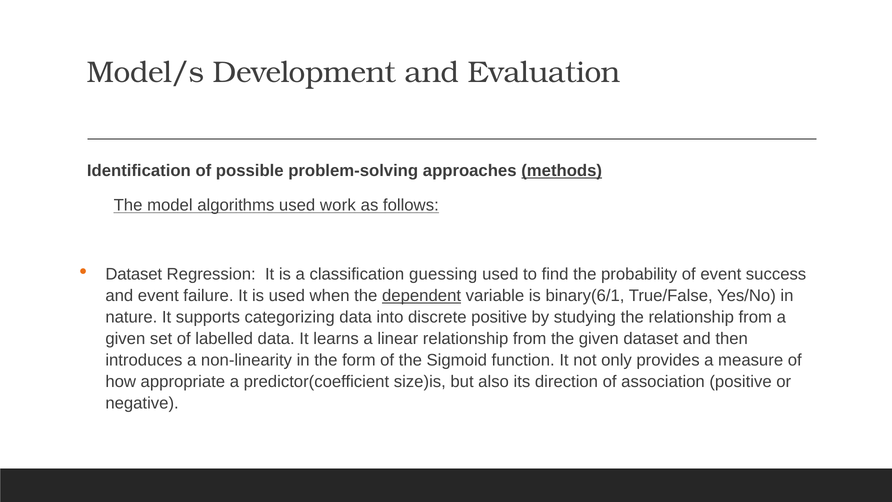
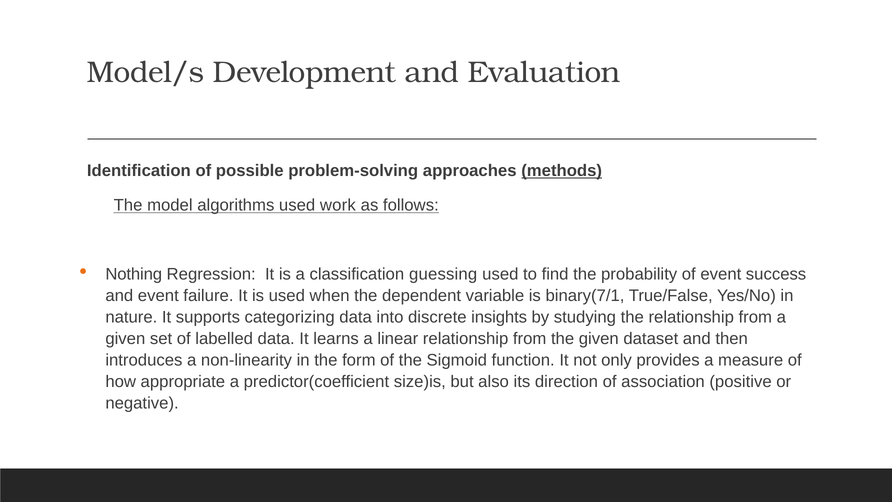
Dataset at (134, 274): Dataset -> Nothing
dependent underline: present -> none
binary(6/1: binary(6/1 -> binary(7/1
discrete positive: positive -> insights
